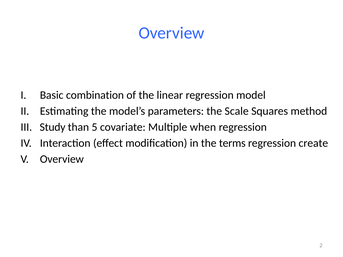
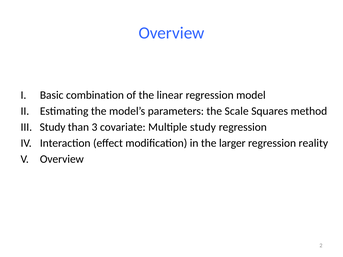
5: 5 -> 3
Multiple when: when -> study
terms: terms -> larger
create: create -> reality
